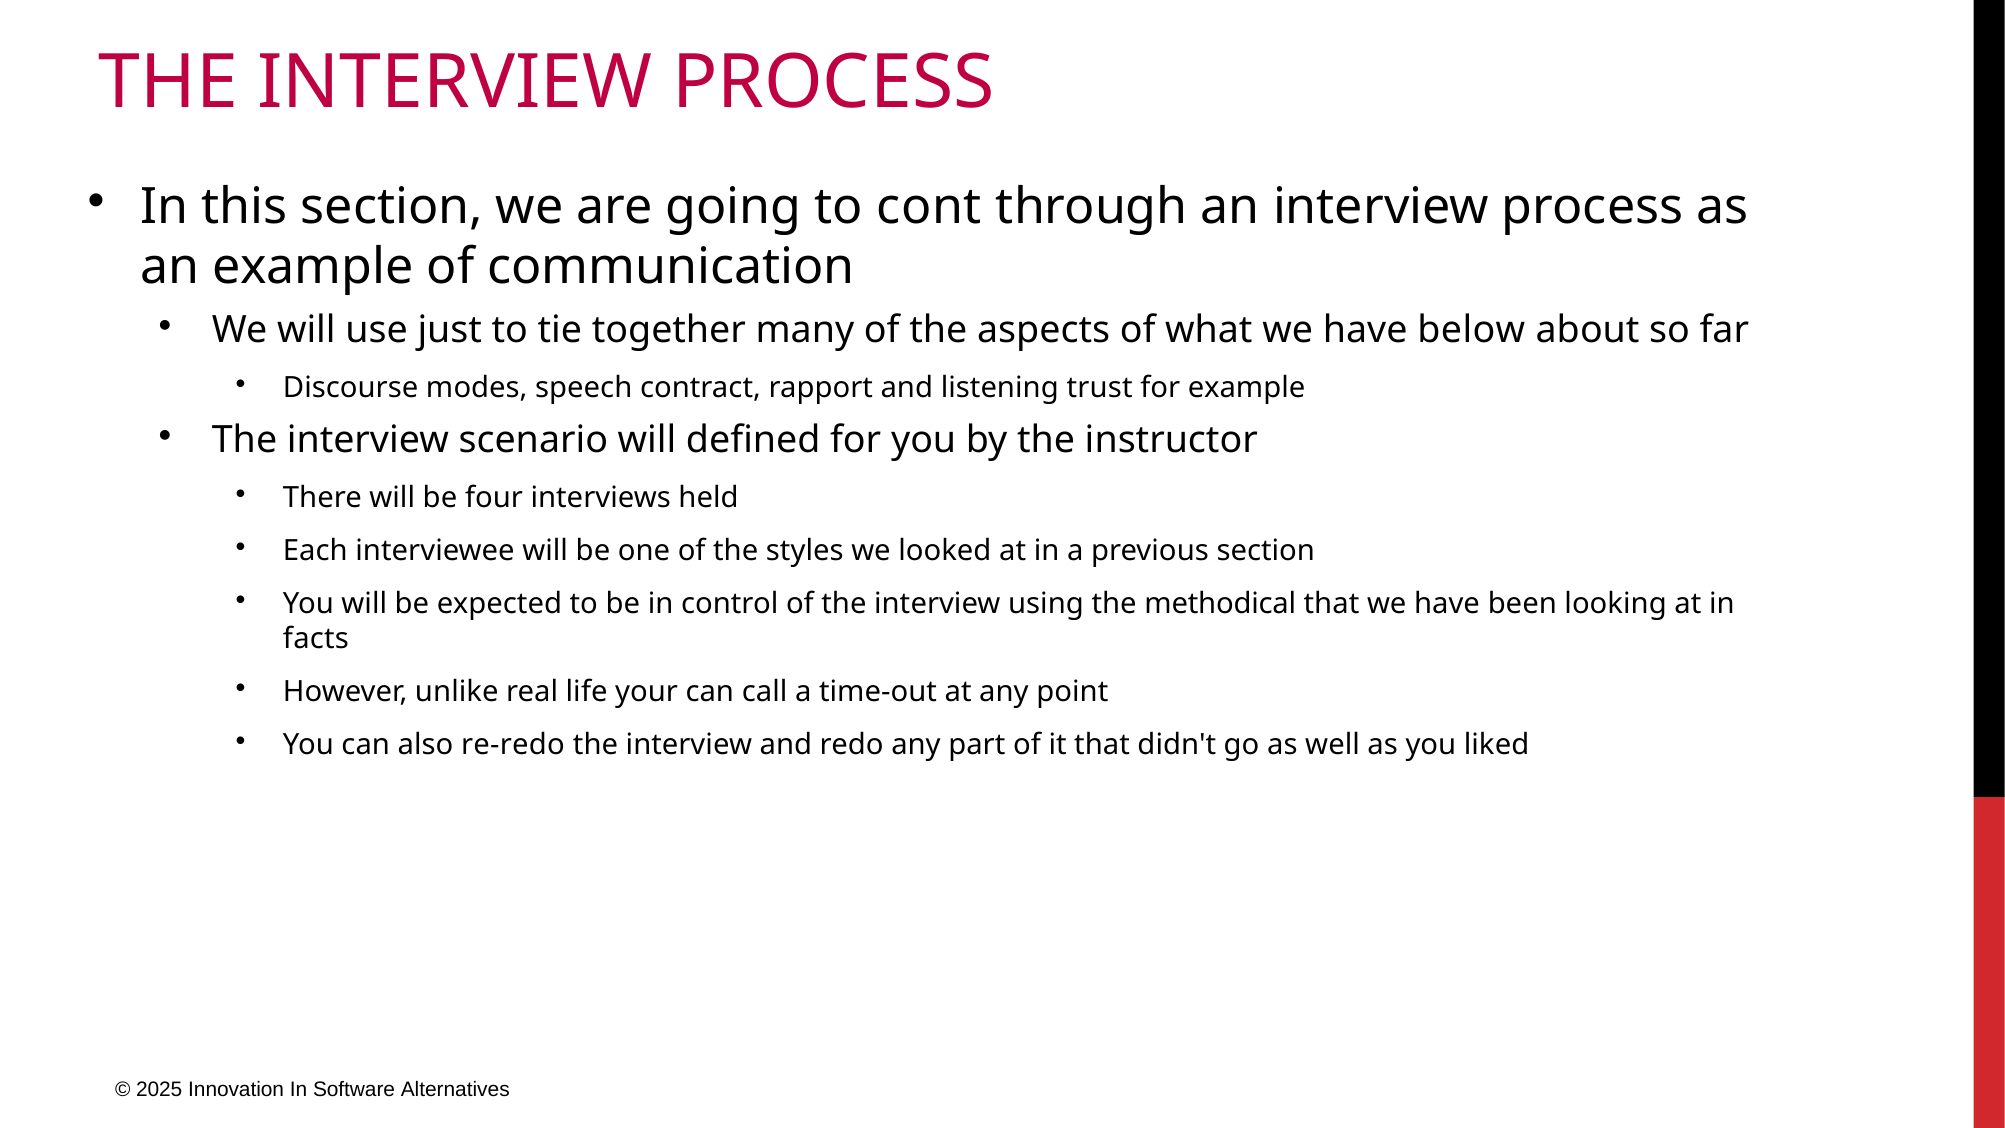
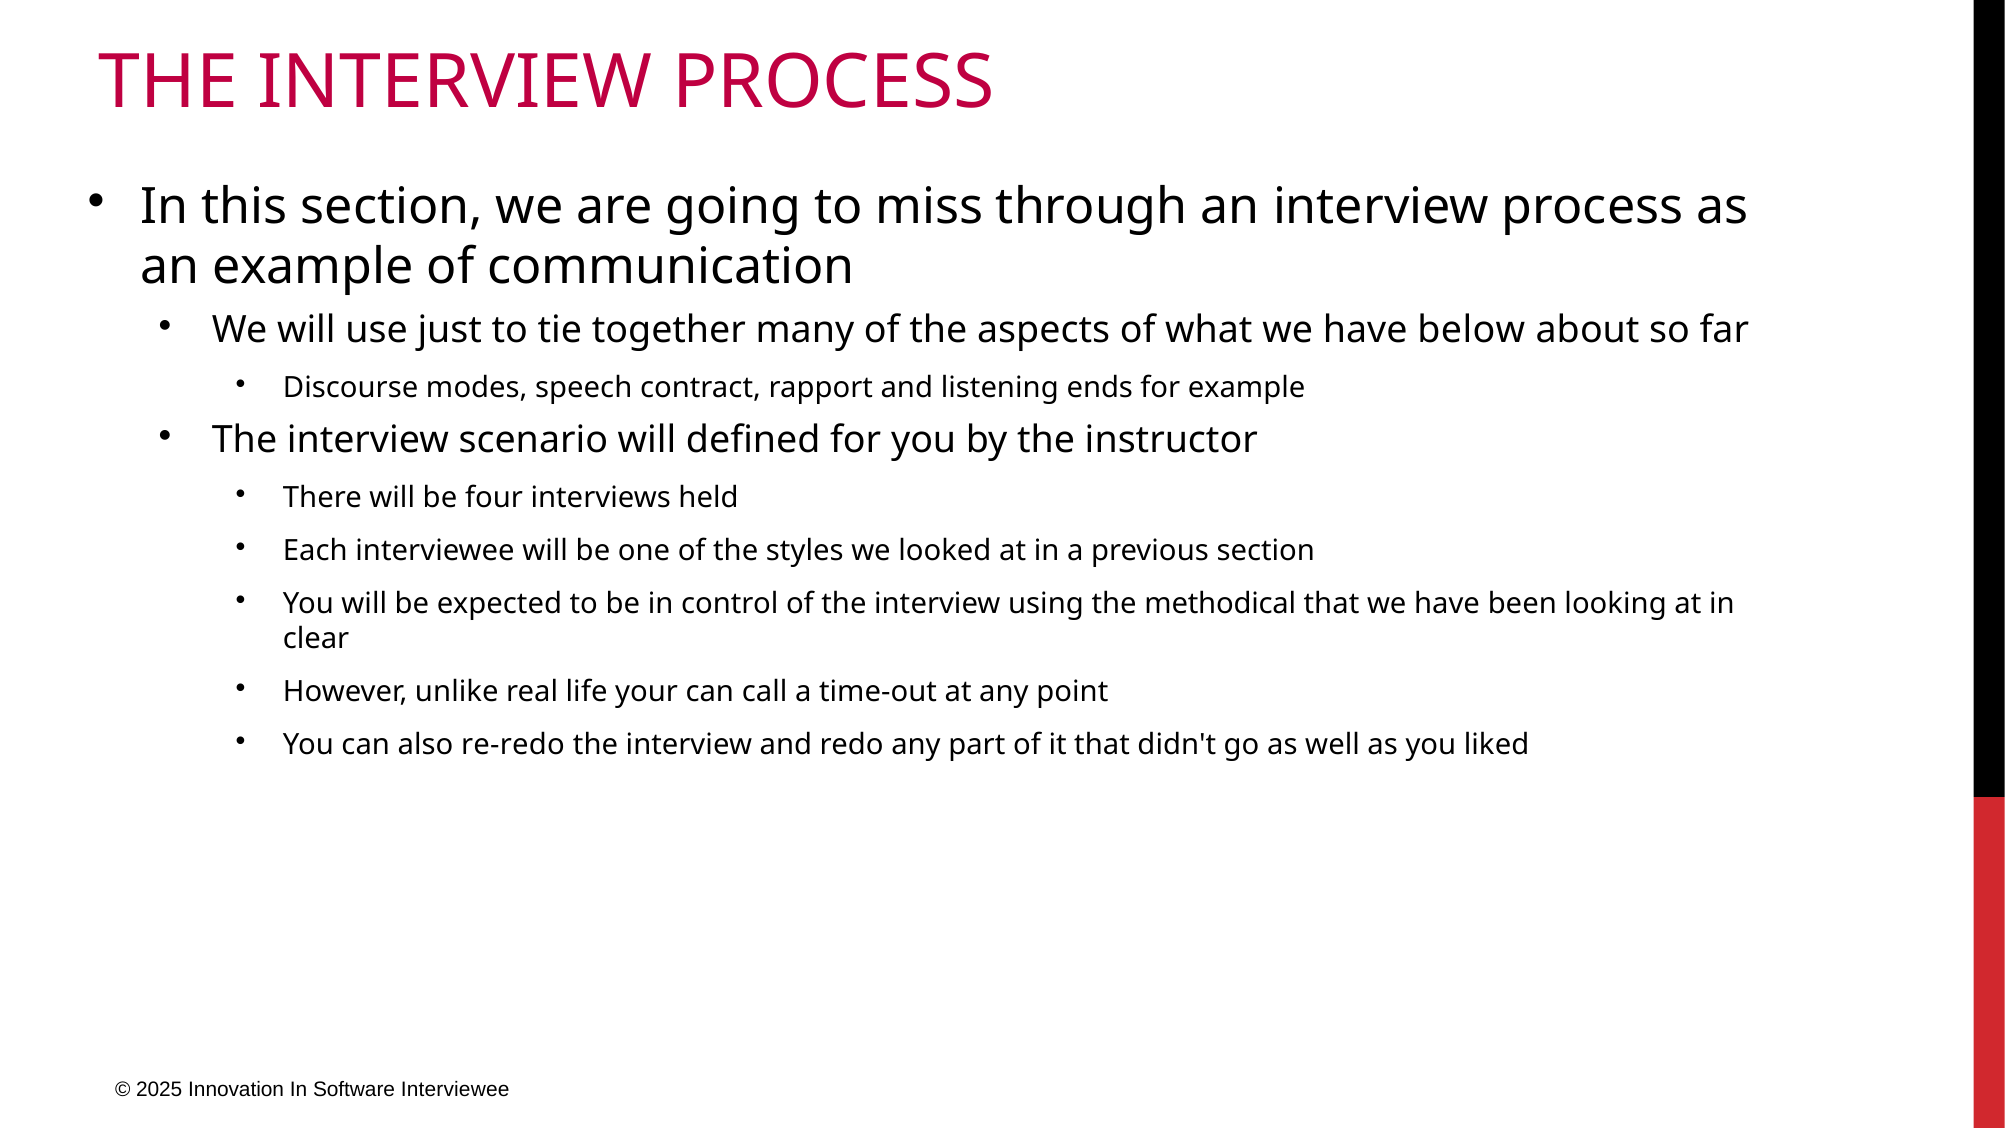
cont: cont -> miss
trust: trust -> ends
facts: facts -> clear
Software Alternatives: Alternatives -> Interviewee
